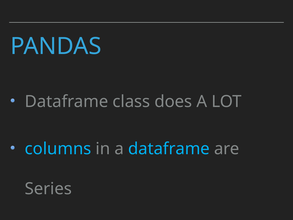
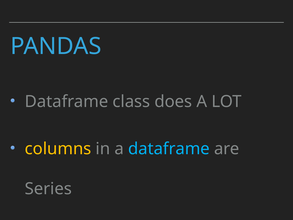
columns colour: light blue -> yellow
